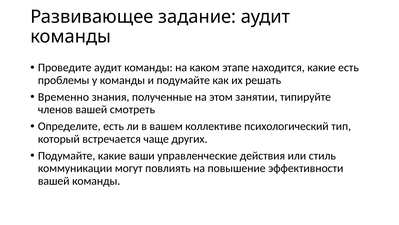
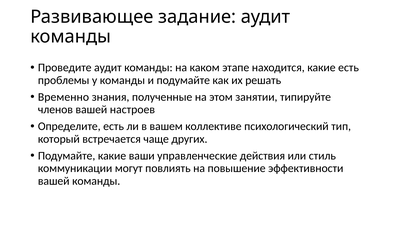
смотреть: смотреть -> настроев
